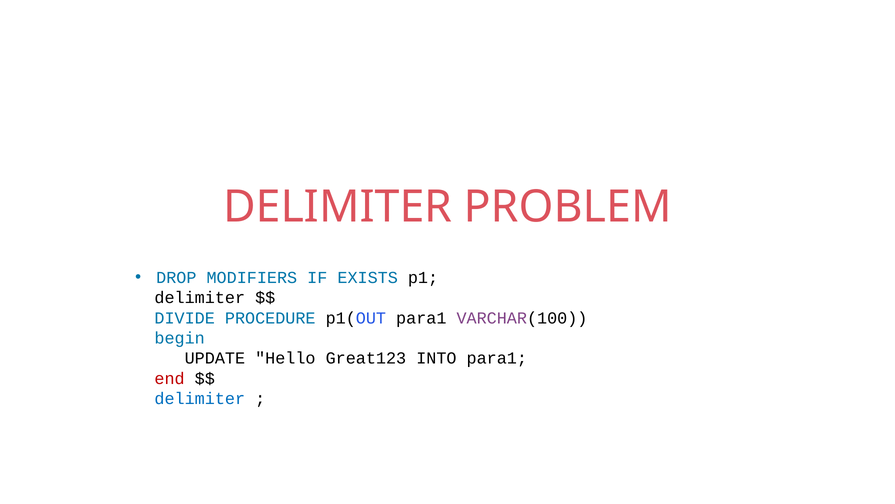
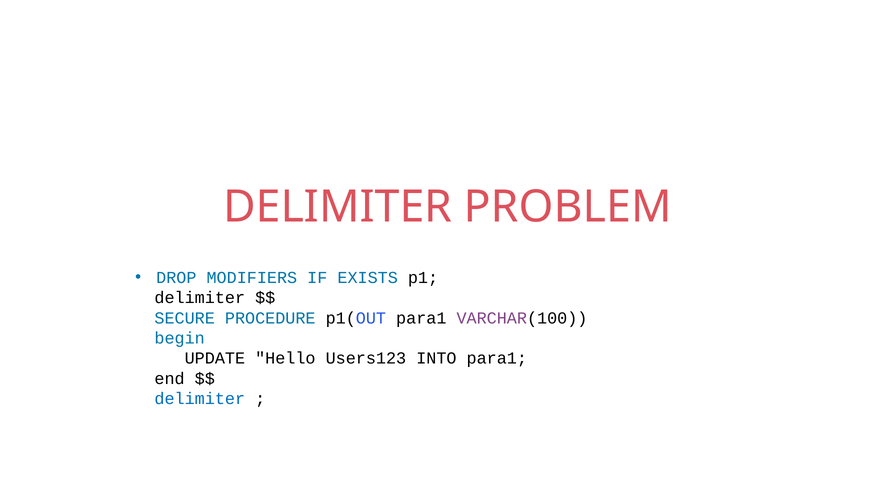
DIVIDE: DIVIDE -> SECURE
Great123: Great123 -> Users123
end colour: red -> black
